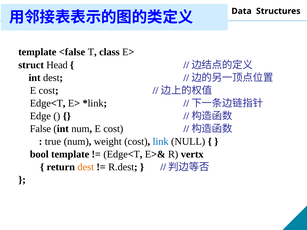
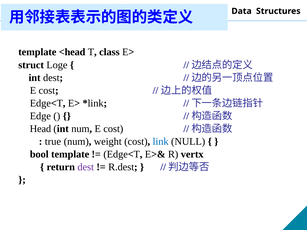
<false: <false -> <head
Head: Head -> Loge
False: False -> Head
dest at (86, 167) colour: orange -> purple
